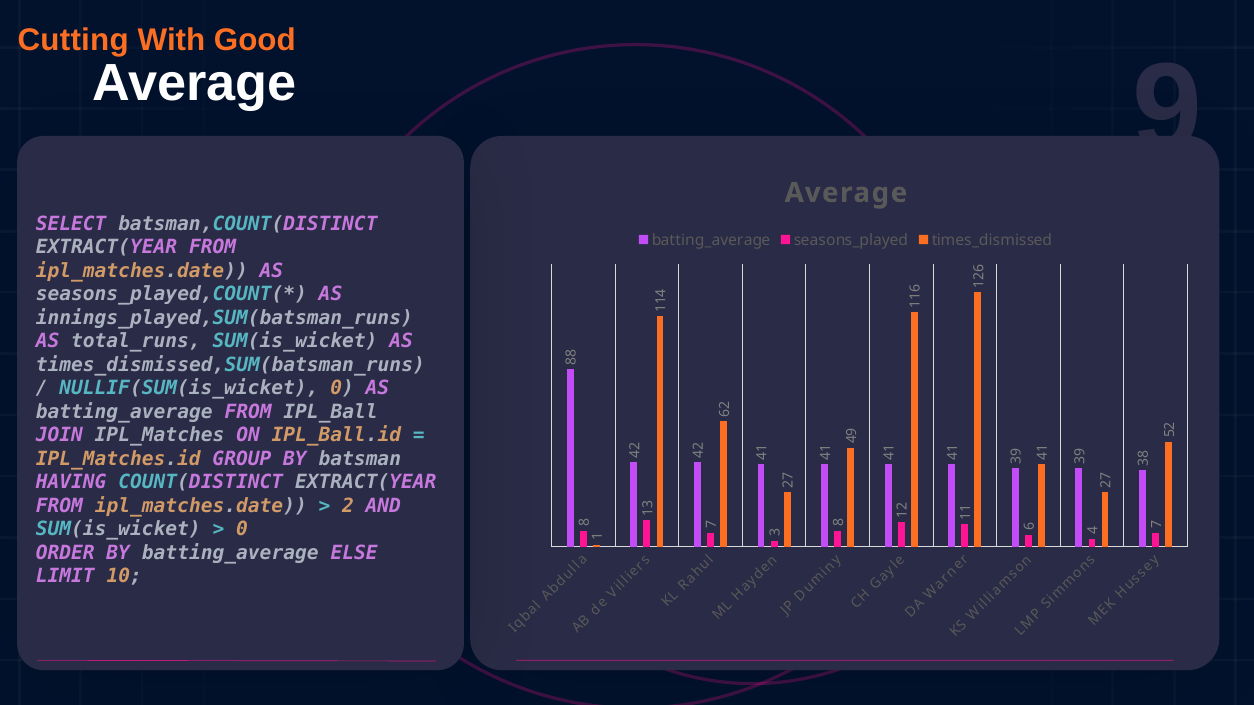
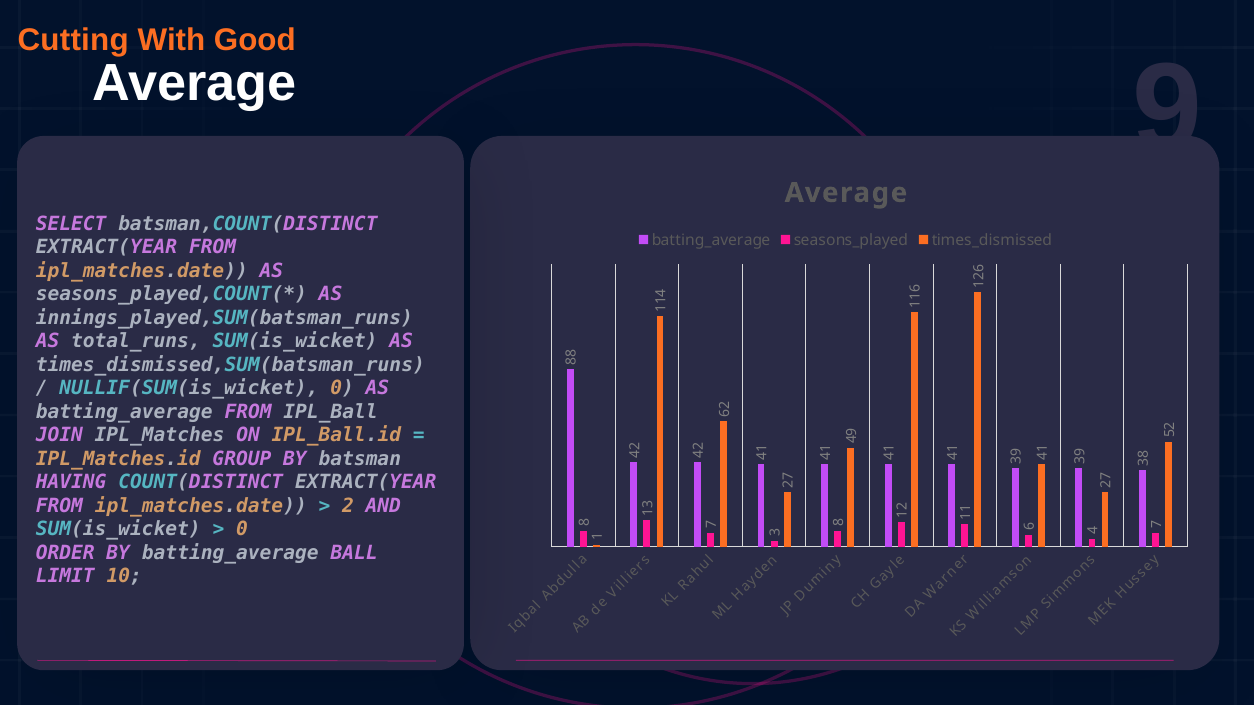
ELSE: ELSE -> BALL
